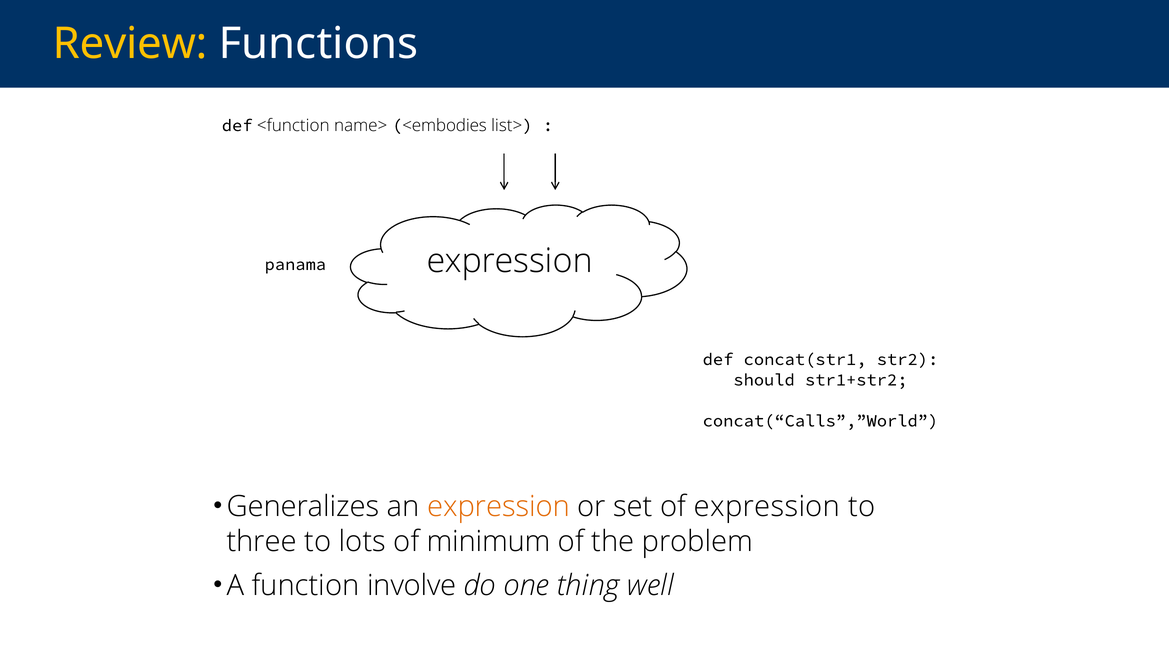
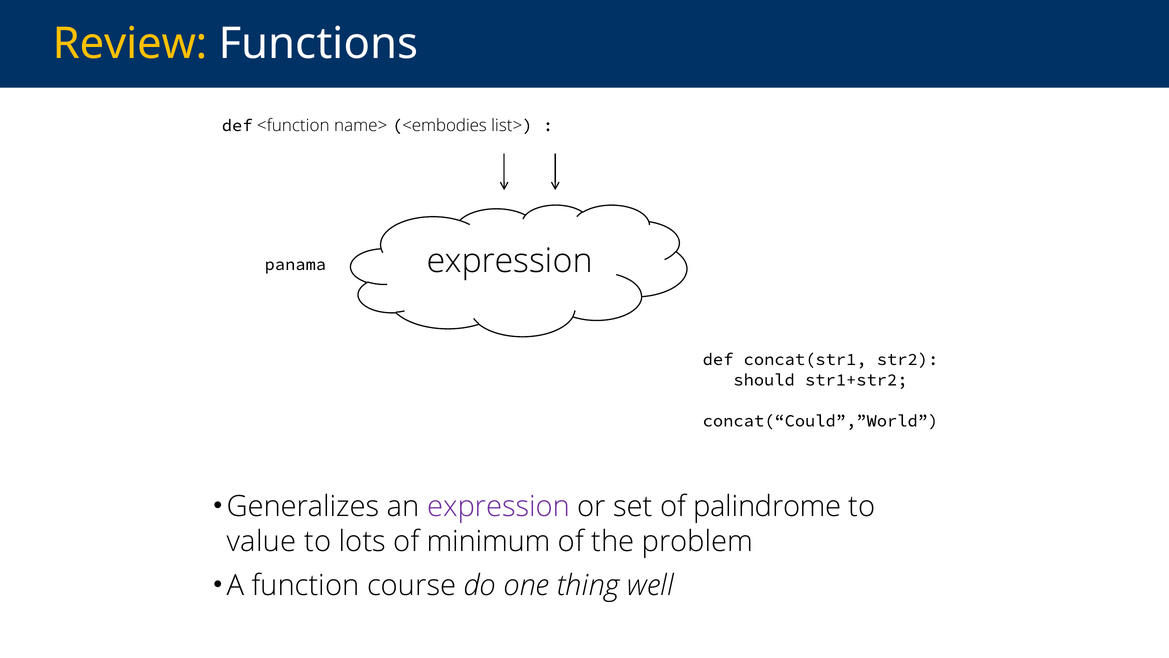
concat(“Calls”,”World: concat(“Calls”,”World -> concat(“Could”,”World
expression at (499, 506) colour: orange -> purple
of expression: expression -> palindrome
three: three -> value
involve: involve -> course
